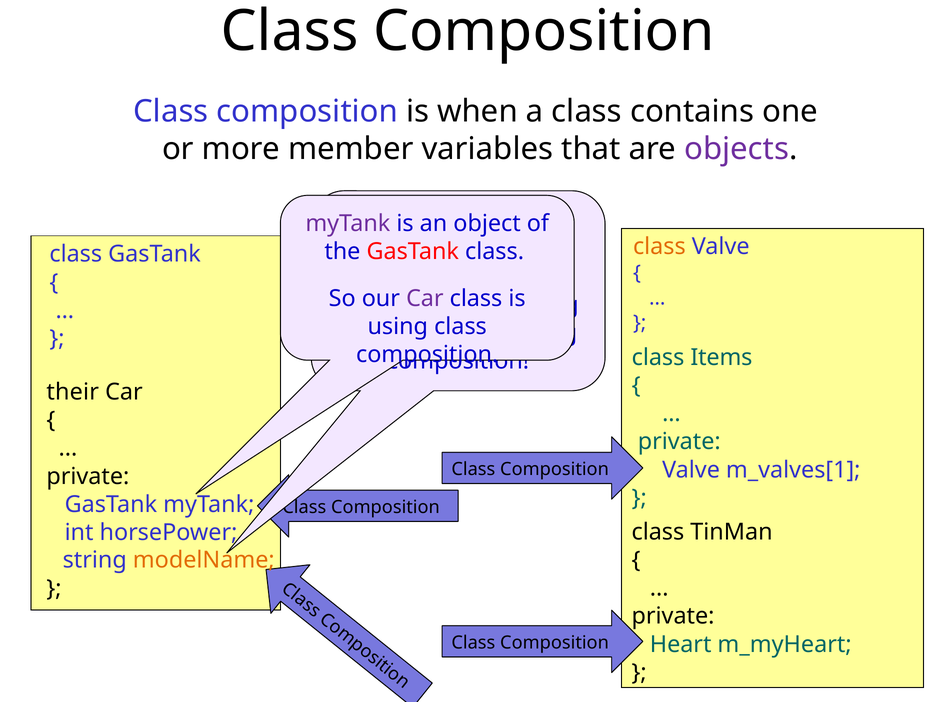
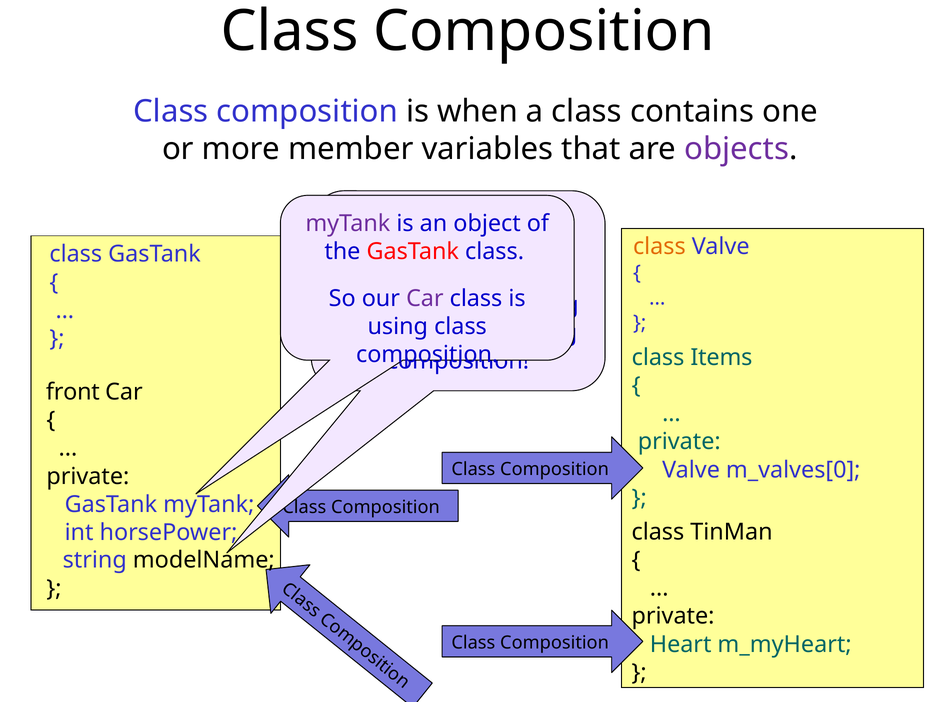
their: their -> front
m_valves[1: m_valves[1 -> m_valves[0
modelName colour: orange -> black
